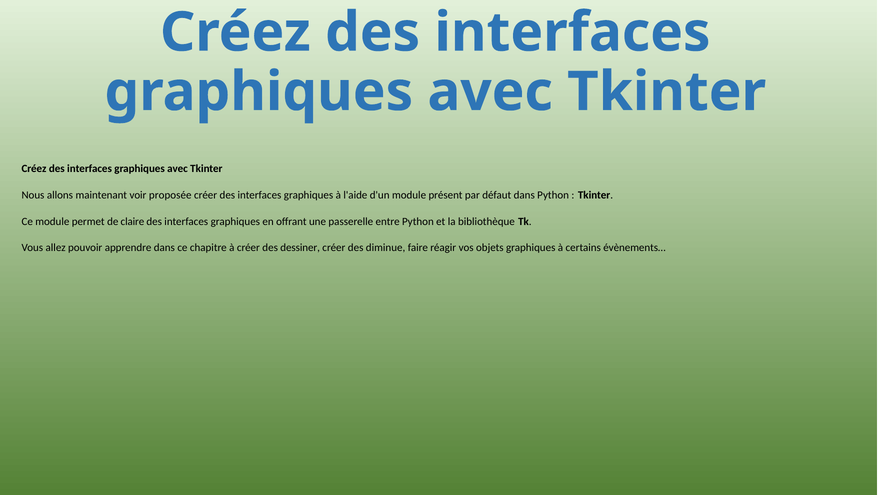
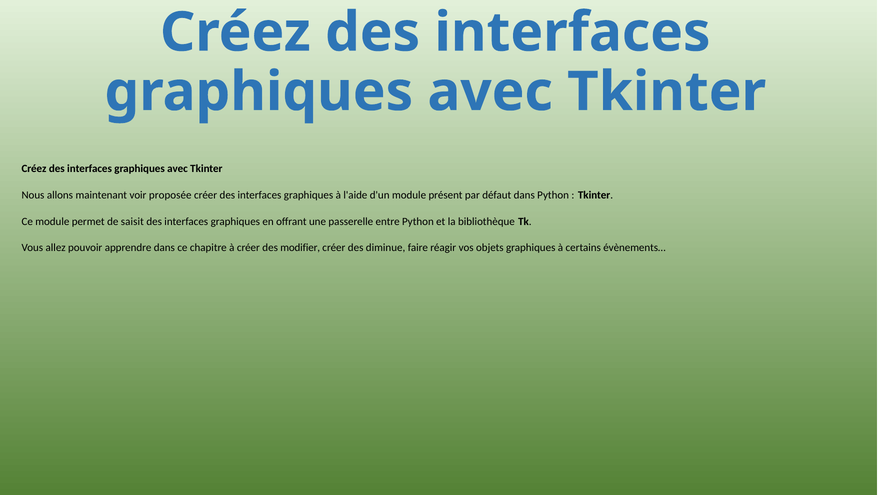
claire: claire -> saisit
dessiner: dessiner -> modifier
